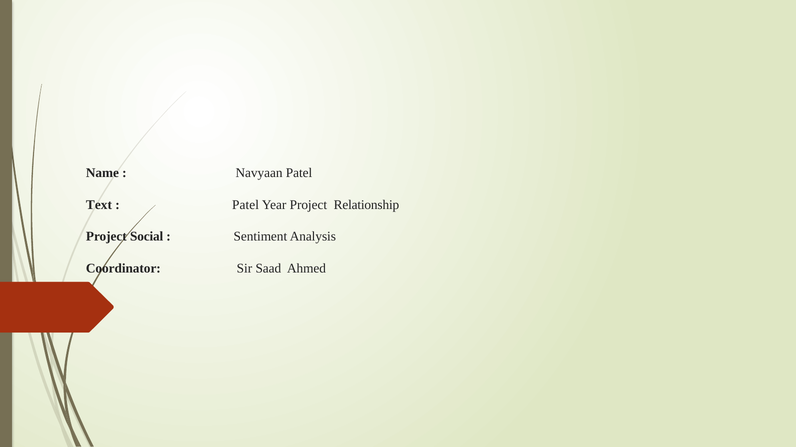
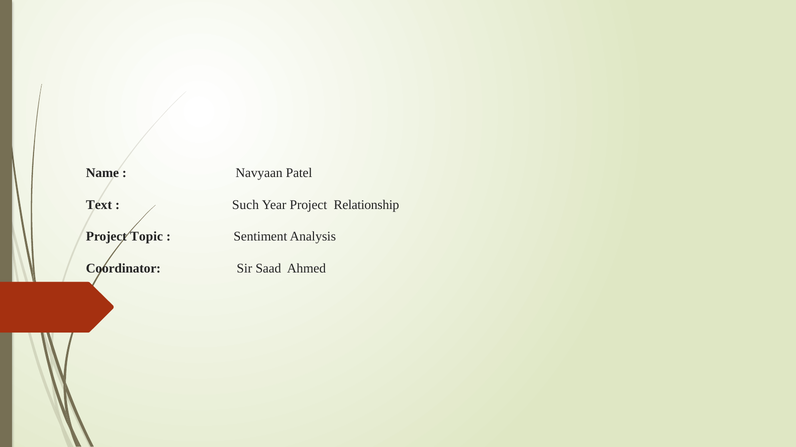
Patel at (246, 205): Patel -> Such
Social: Social -> Topic
